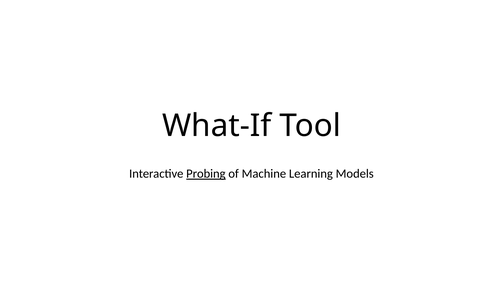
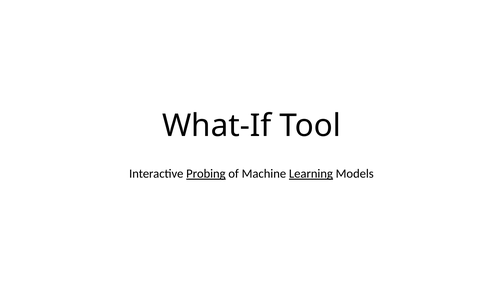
Learning underline: none -> present
